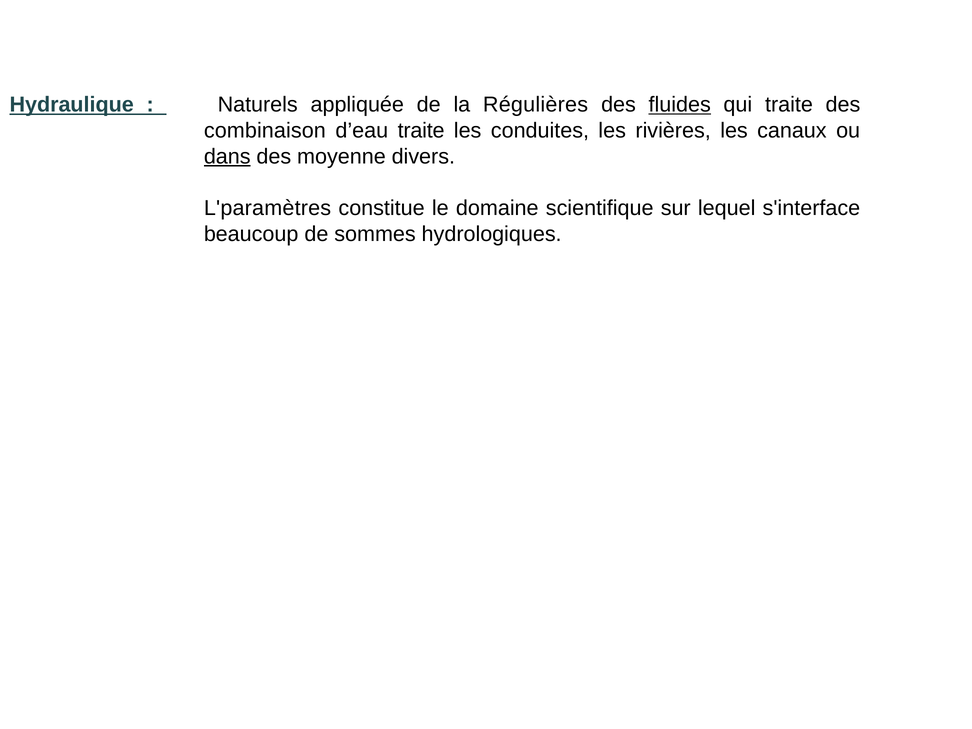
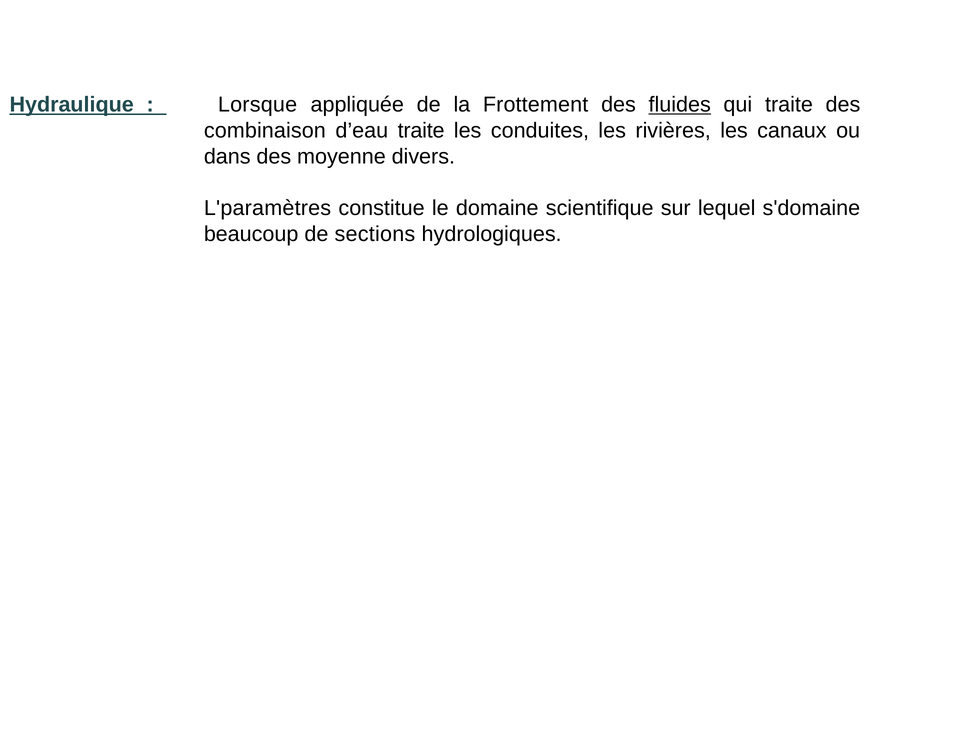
Naturels: Naturels -> Lorsque
Régulières: Régulières -> Frottement
dans underline: present -> none
s'interface: s'interface -> s'domaine
sommes: sommes -> sections
